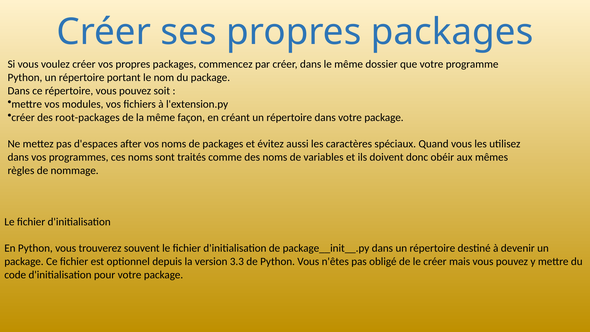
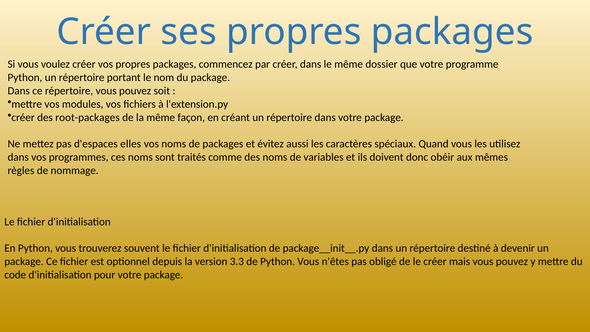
after: after -> elles
